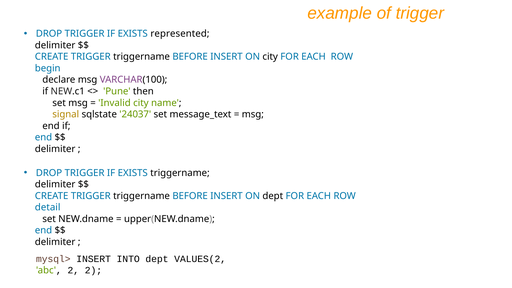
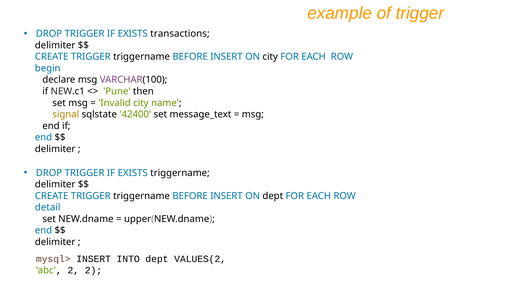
represented: represented -> transactions
24037: 24037 -> 42400
